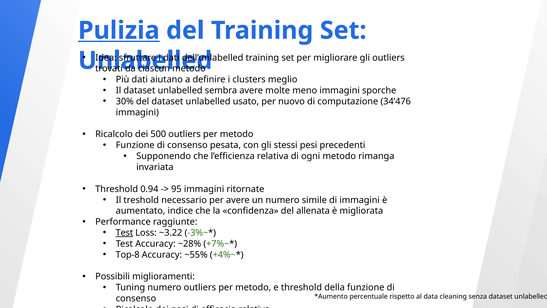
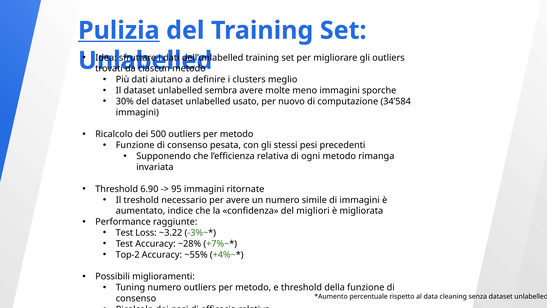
34’476: 34’476 -> 34’584
0.94: 0.94 -> 6.90
allenata: allenata -> migliori
Test at (124, 233) underline: present -> none
Top-8: Top-8 -> Top-2
